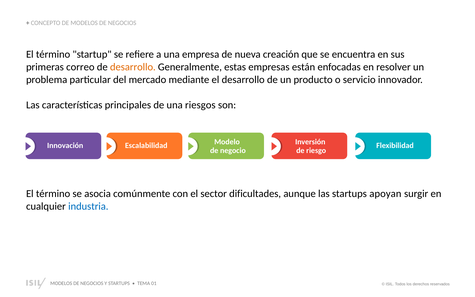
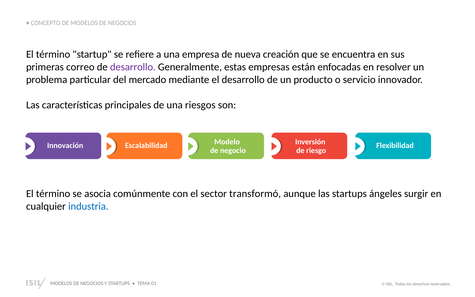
desarrollo at (133, 67) colour: orange -> purple
dificultades: dificultades -> transformó
apoyan: apoyan -> ángeles
